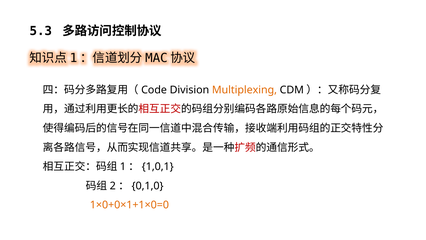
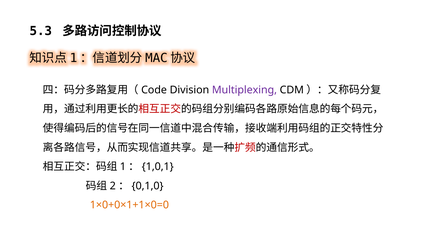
Multiplexing colour: orange -> purple
